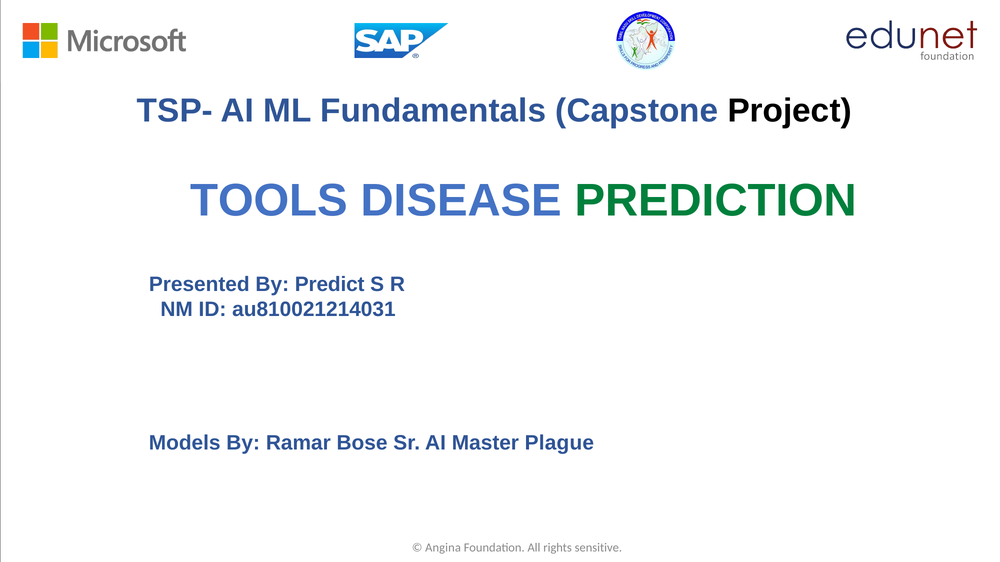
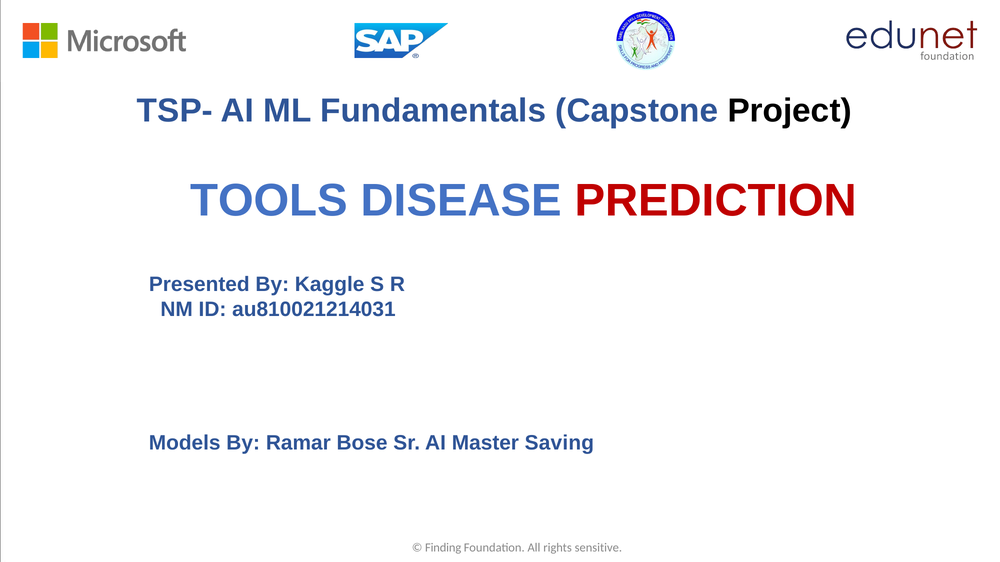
PREDICTION colour: green -> red
Predict: Predict -> Kaggle
Plague: Plague -> Saving
Angina: Angina -> Finding
